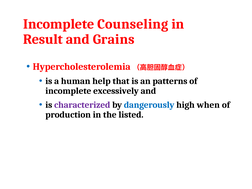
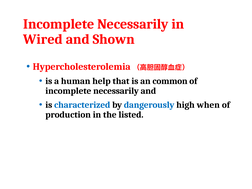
Counseling at (133, 24): Counseling -> Necessarily
Result: Result -> Wired
Grains: Grains -> Shown
patterns: patterns -> common
excessively at (116, 91): excessively -> necessarily
characterized colour: purple -> blue
